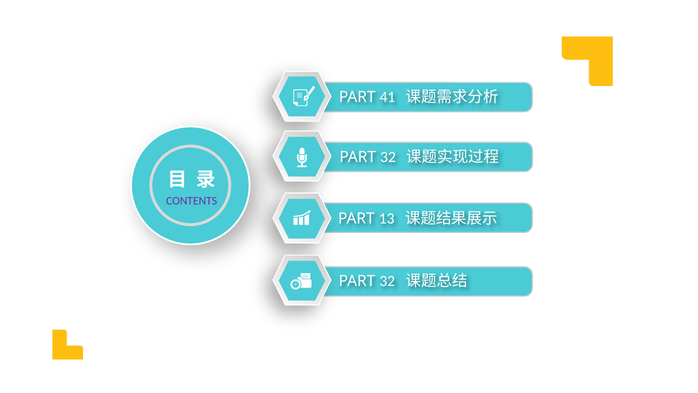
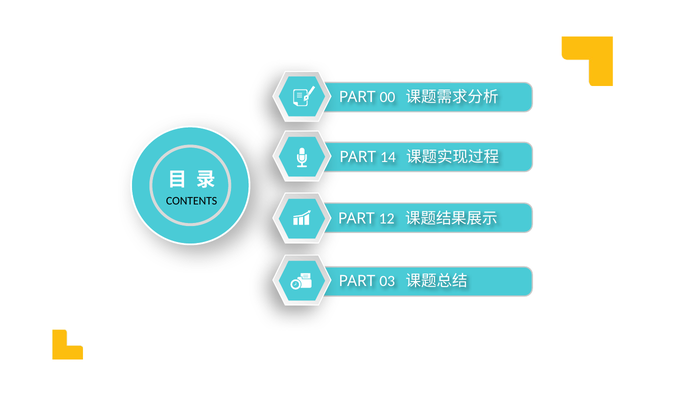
41: 41 -> 00
32 at (388, 157): 32 -> 14
CONTENTS colour: purple -> black
13: 13 -> 12
32 at (387, 281): 32 -> 03
